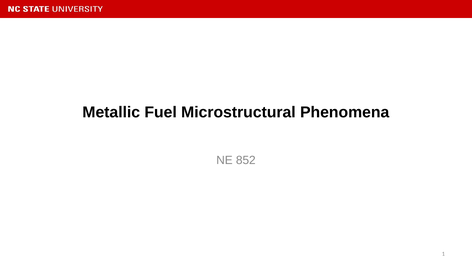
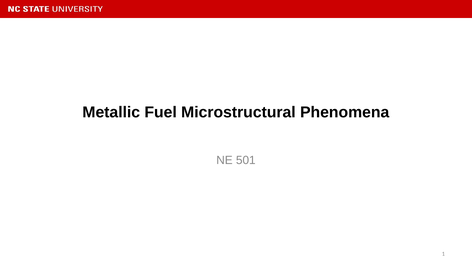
852: 852 -> 501
